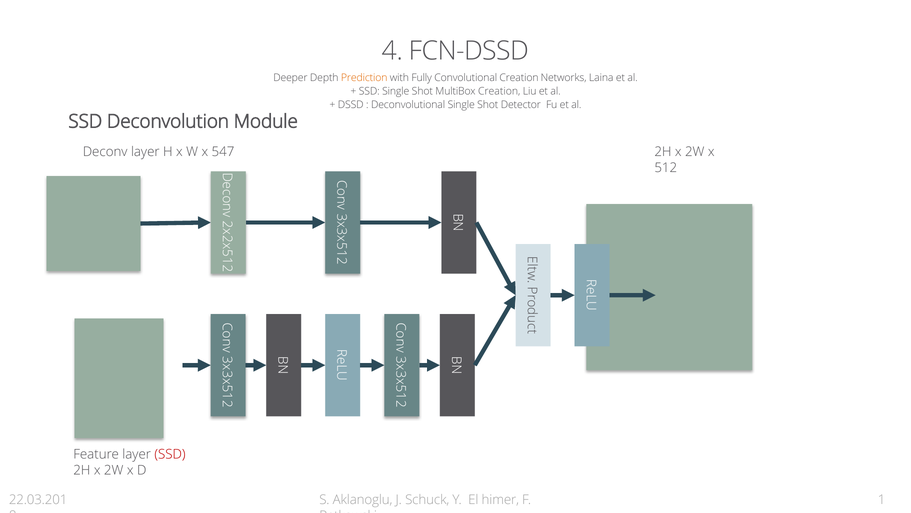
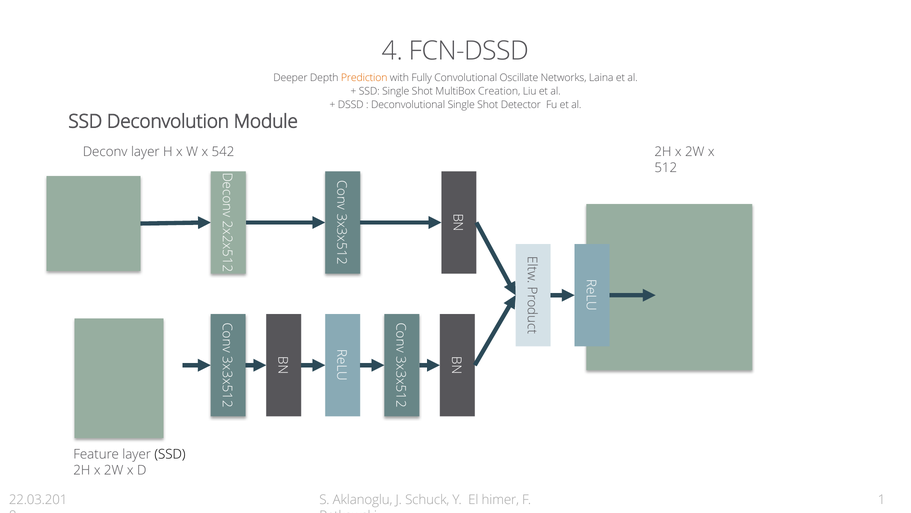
Convolutional Creation: Creation -> Oscillate
547: 547 -> 542
SSD at (170, 454) colour: red -> black
